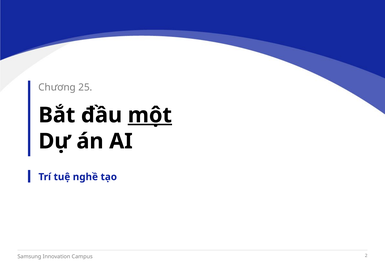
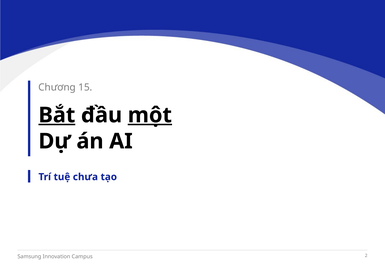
25: 25 -> 15
Bắt underline: none -> present
nghề: nghề -> chưa
